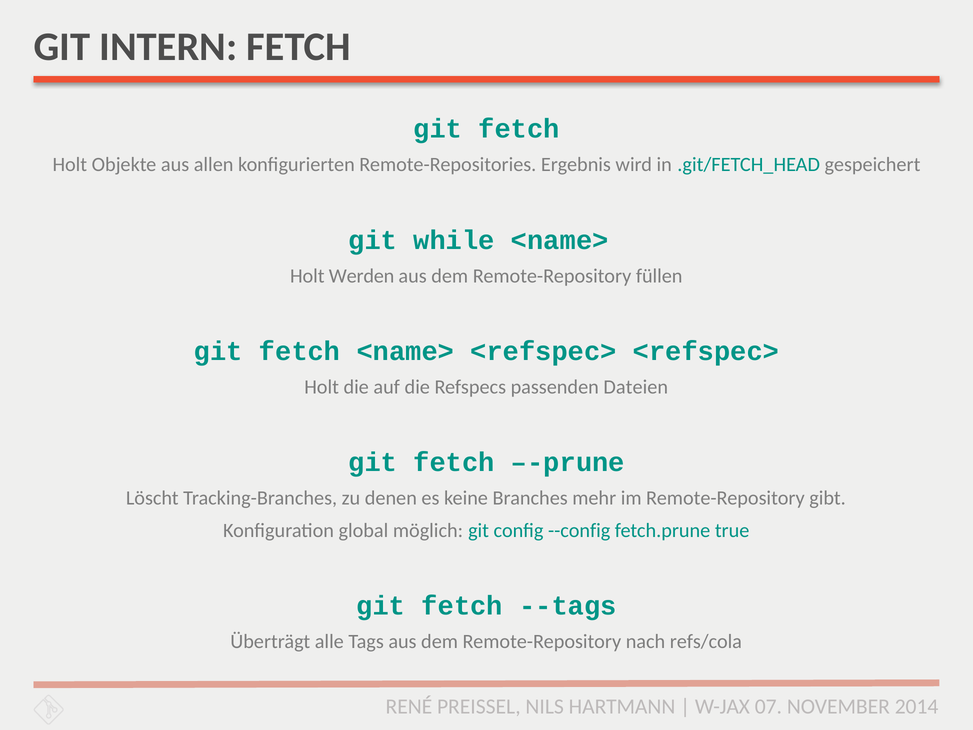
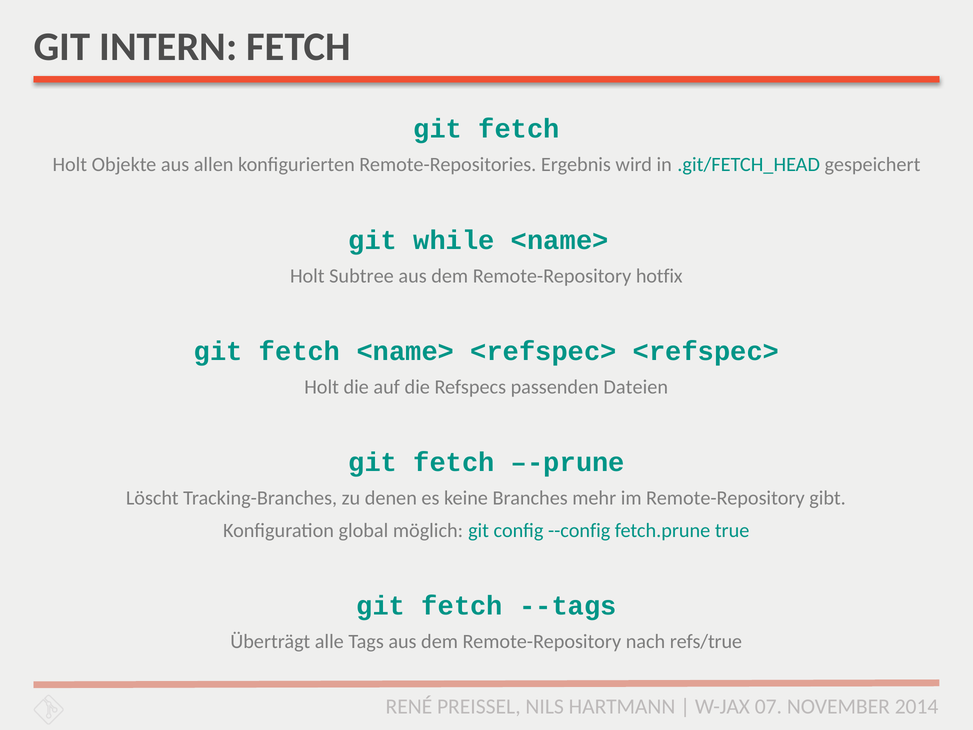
Werden: Werden -> Subtree
füllen: füllen -> hotfix
refs/cola: refs/cola -> refs/true
